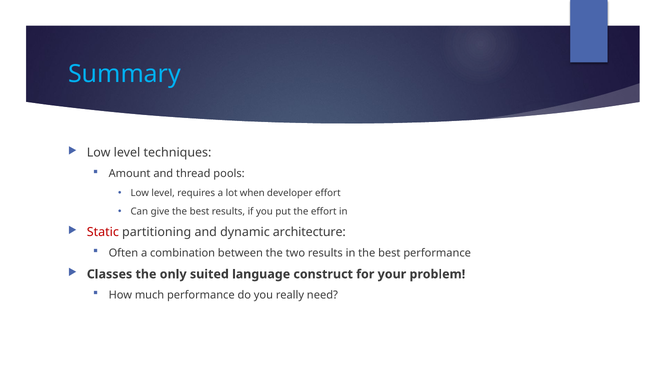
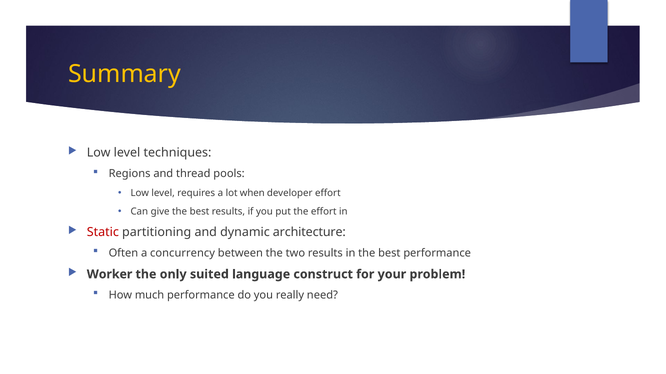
Summary colour: light blue -> yellow
Amount: Amount -> Regions
combination: combination -> concurrency
Classes: Classes -> Worker
